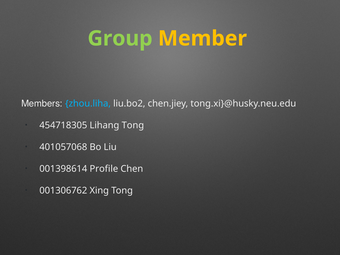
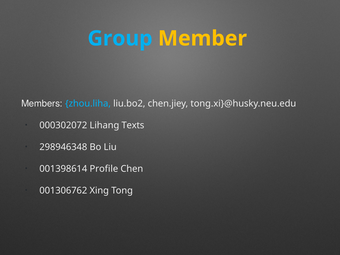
Group colour: light green -> light blue
454718305: 454718305 -> 000302072
Lihang Tong: Tong -> Texts
401057068: 401057068 -> 298946348
